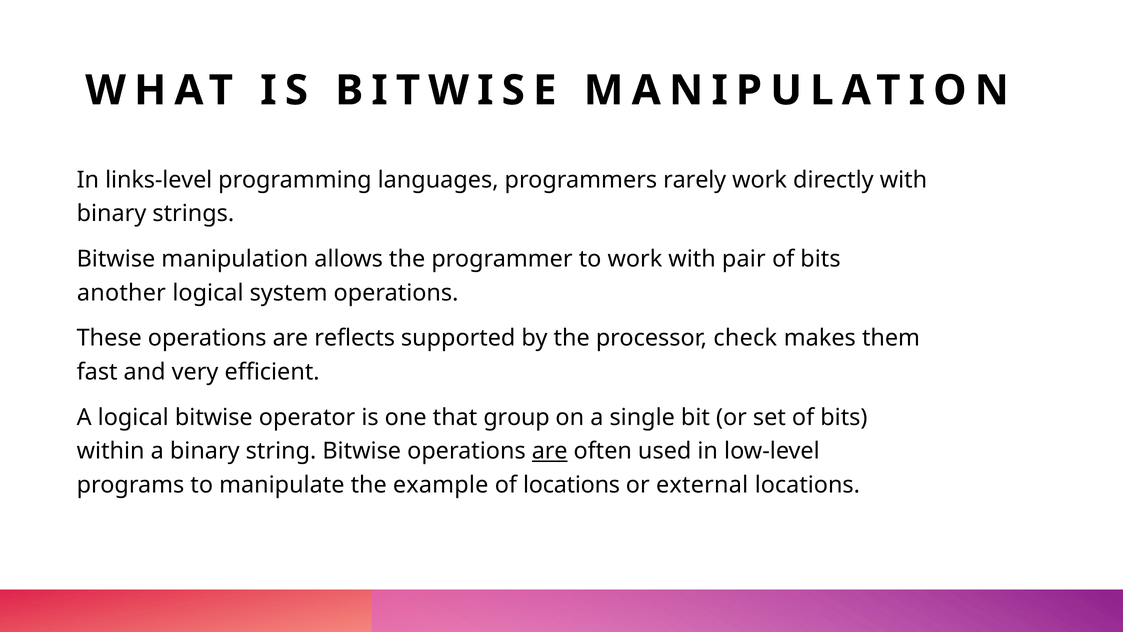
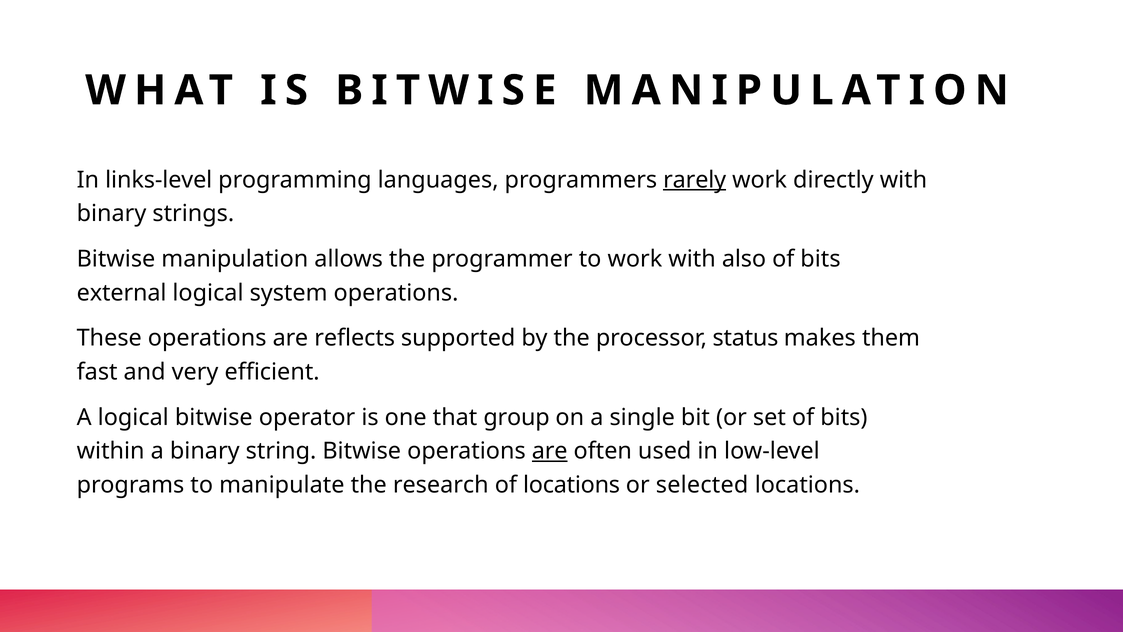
rarely underline: none -> present
pair: pair -> also
another: another -> external
check: check -> status
example: example -> research
external: external -> selected
